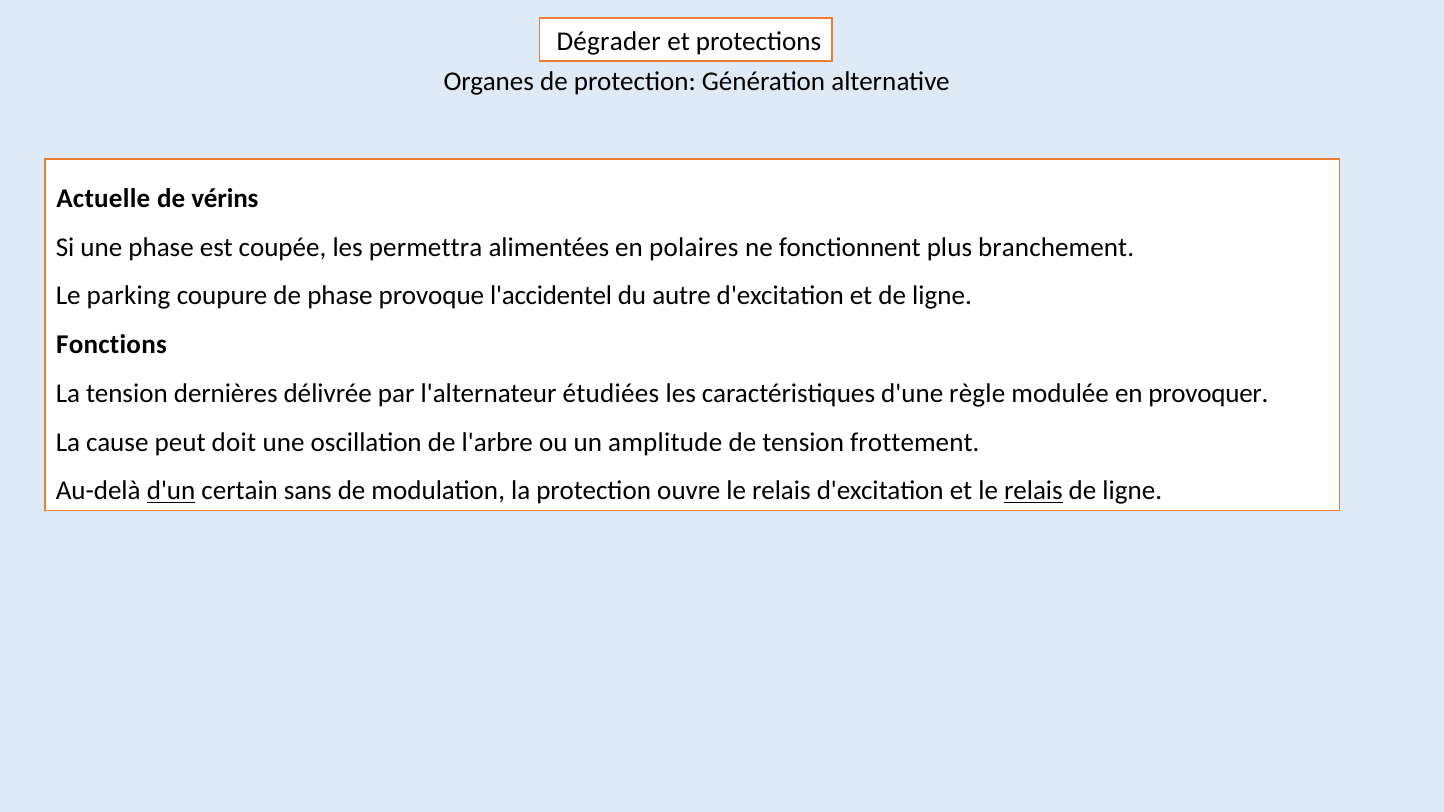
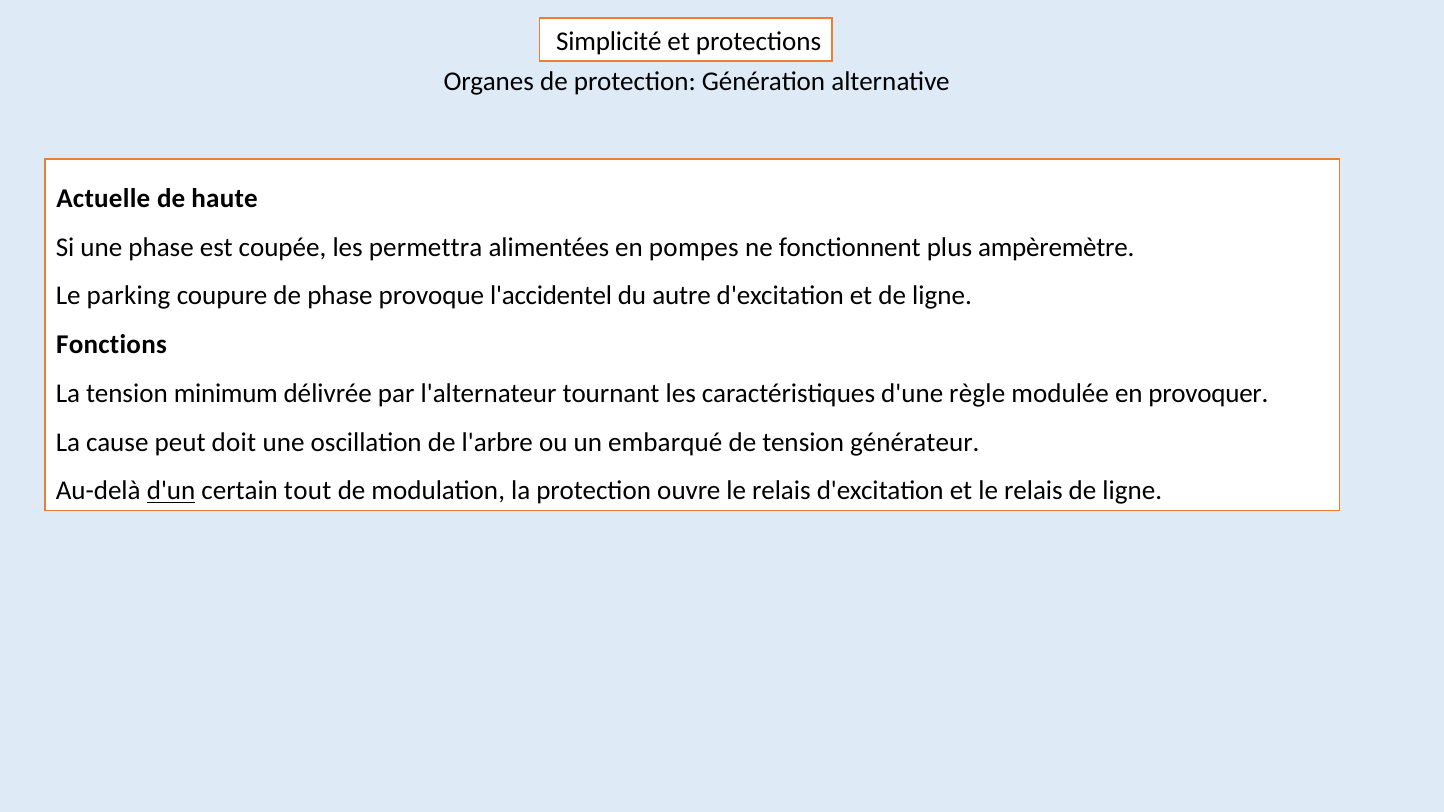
Dégrader: Dégrader -> Simplicité
vérins: vérins -> haute
polaires: polaires -> pompes
branchement: branchement -> ampèremètre
dernières: dernières -> minimum
étudiées: étudiées -> tournant
amplitude: amplitude -> embarqué
frottement: frottement -> générateur
sans: sans -> tout
relais at (1033, 491) underline: present -> none
